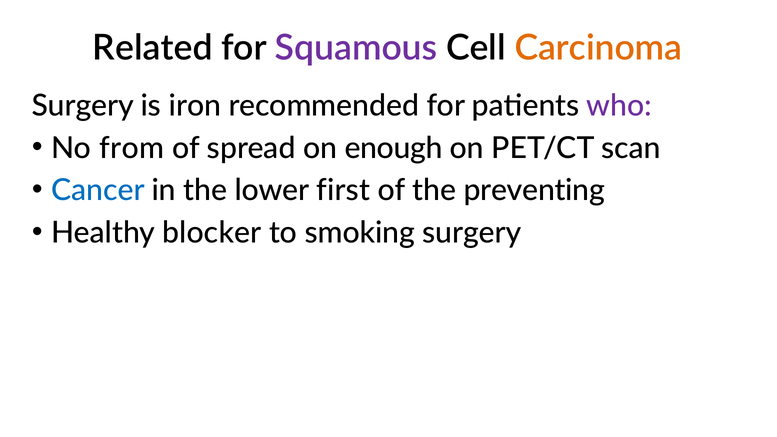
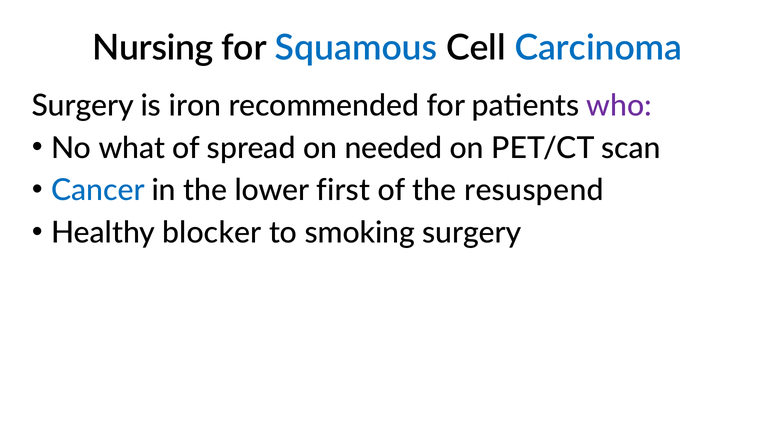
Related: Related -> Nursing
Squamous colour: purple -> blue
Carcinoma colour: orange -> blue
from: from -> what
enough: enough -> needed
preventing: preventing -> resuspend
